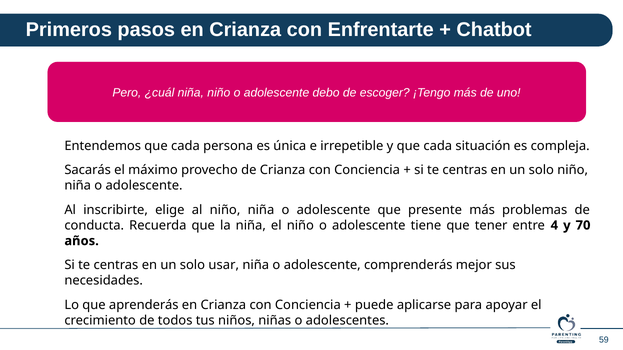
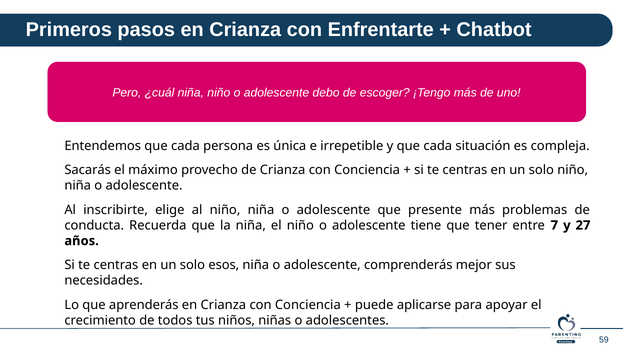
4: 4 -> 7
70: 70 -> 27
usar: usar -> esos
